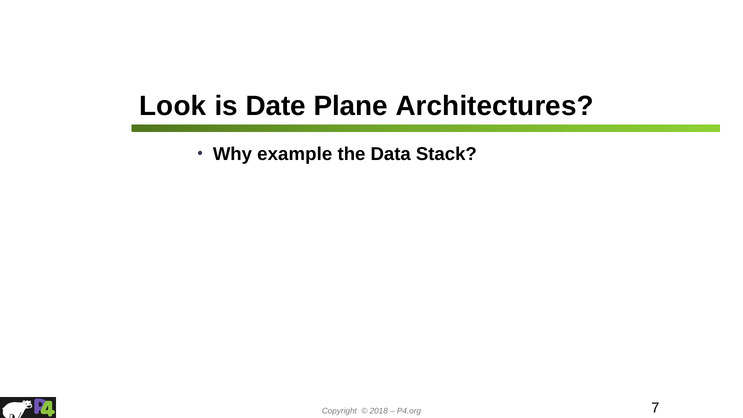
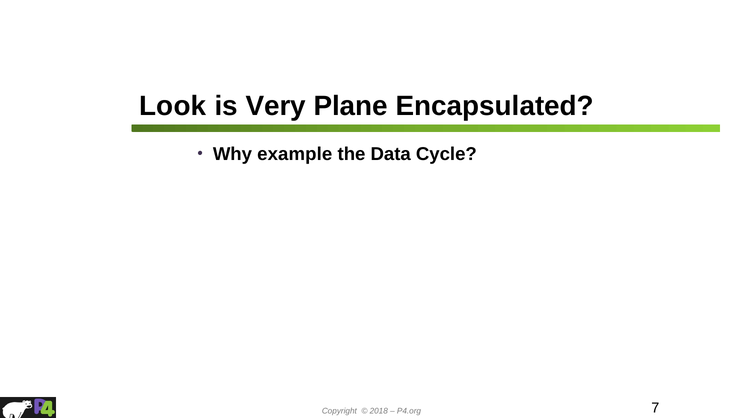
Date: Date -> Very
Architectures: Architectures -> Encapsulated
Stack: Stack -> Cycle
